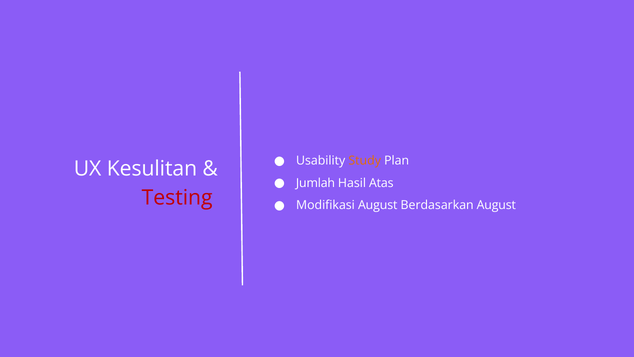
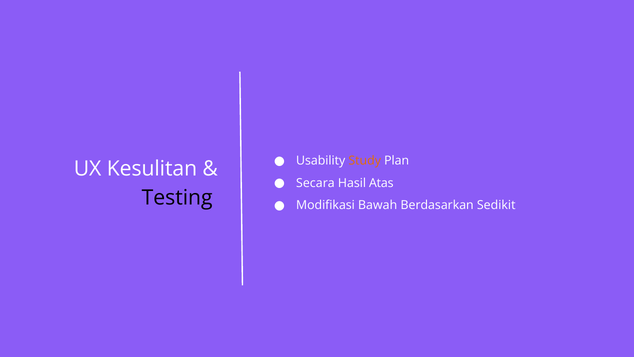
Jumlah: Jumlah -> Secara
Testing colour: red -> black
Modifikasi August: August -> Bawah
Berdasarkan August: August -> Sedikit
